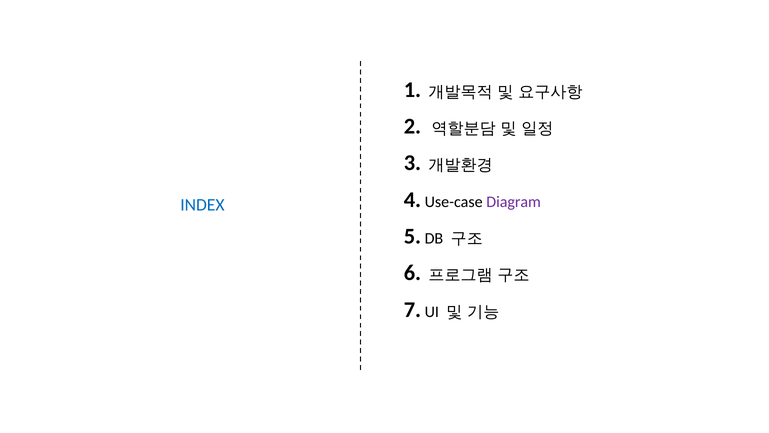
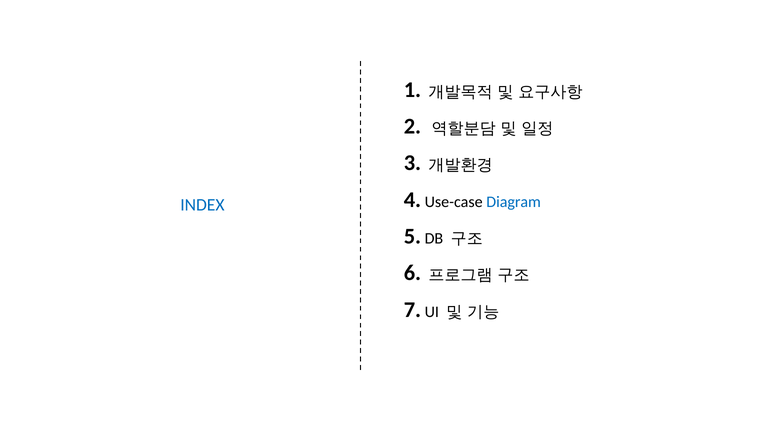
Diagram colour: purple -> blue
